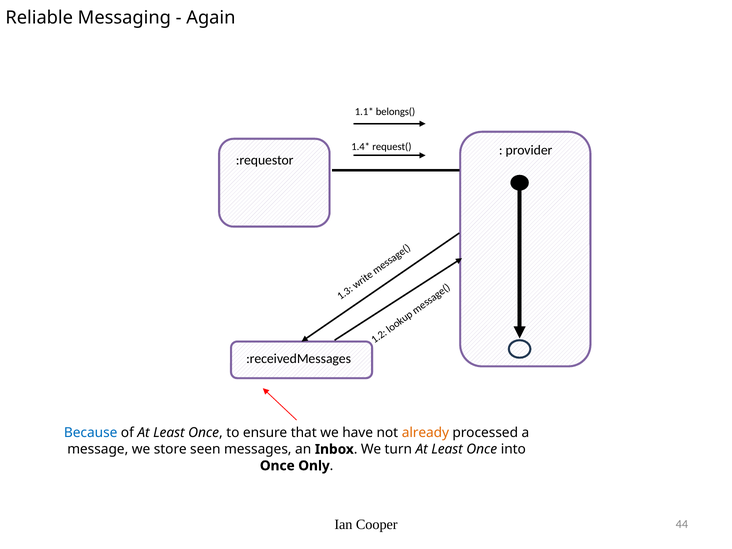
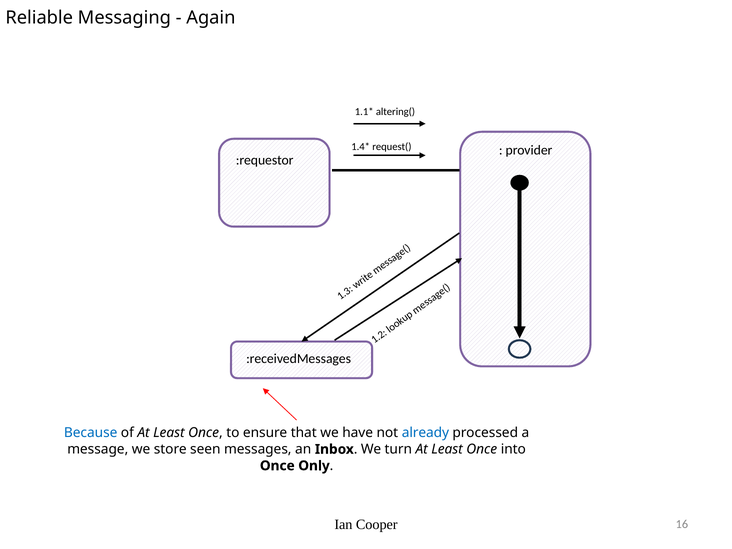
belongs(: belongs( -> altering(
already colour: orange -> blue
44: 44 -> 16
